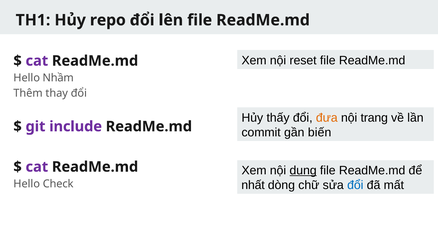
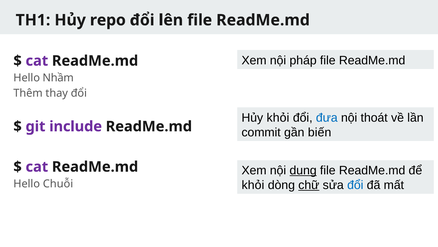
reset: reset -> pháp
Hủy thấy: thấy -> khỏi
đưa colour: orange -> blue
trang: trang -> thoát
nhất at (253, 185): nhất -> khỏi
chữ underline: none -> present
Check: Check -> Chuỗi
